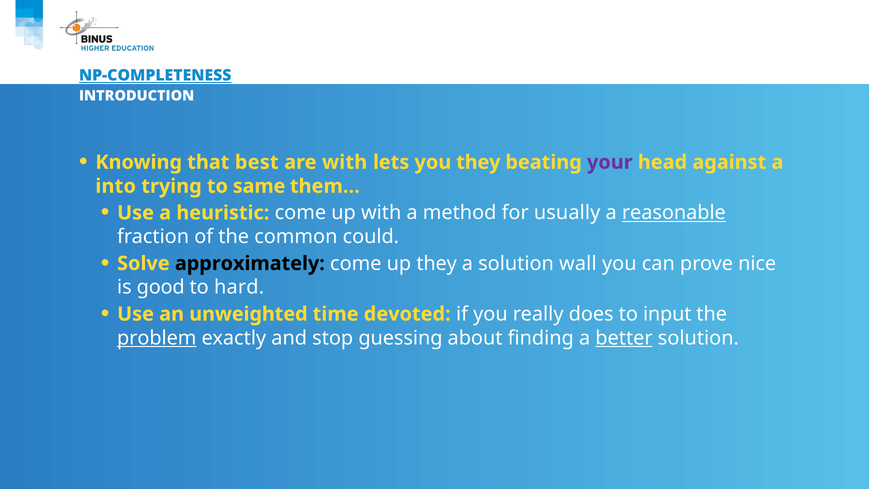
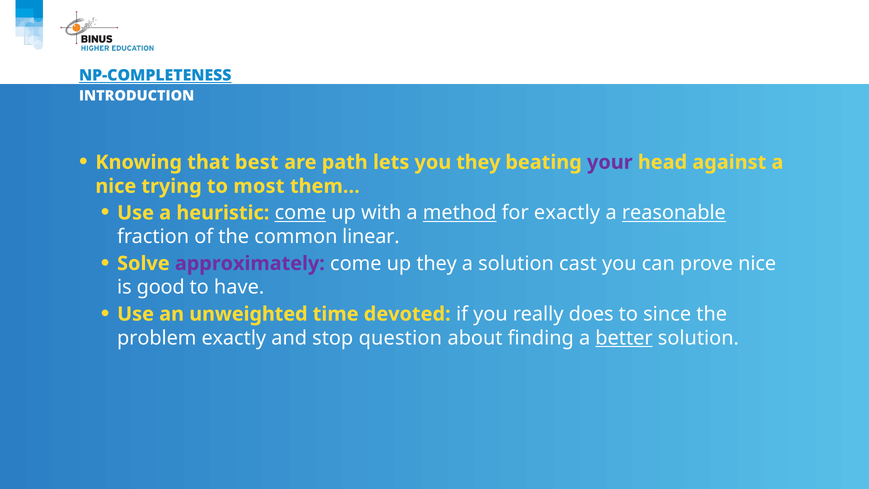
are with: with -> path
into at (116, 186): into -> nice
same: same -> most
come at (300, 213) underline: none -> present
method underline: none -> present
for usually: usually -> exactly
could: could -> linear
approximately colour: black -> purple
wall: wall -> cast
hard: hard -> have
input: input -> since
problem underline: present -> none
guessing: guessing -> question
